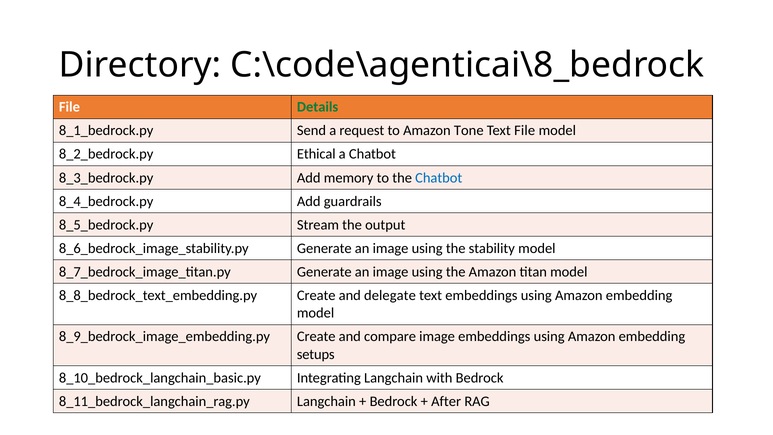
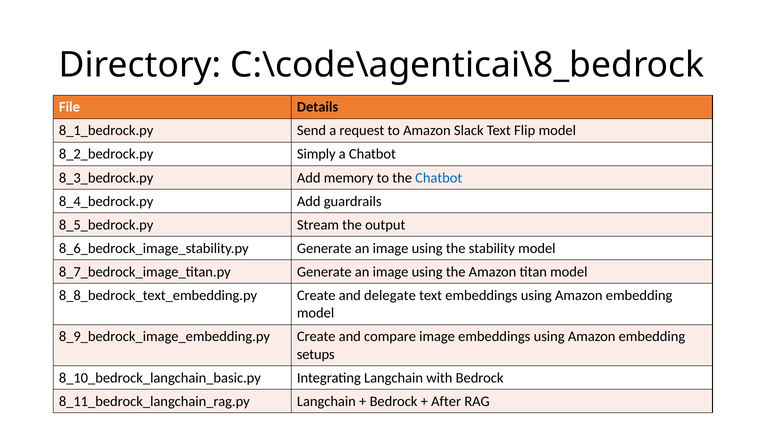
Details colour: green -> black
Tone: Tone -> Slack
Text File: File -> Flip
Ethical: Ethical -> Simply
